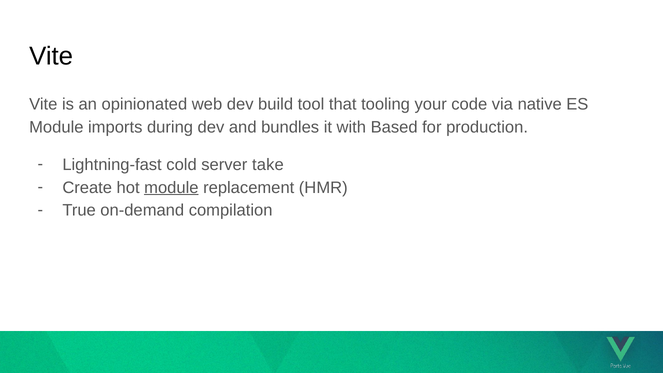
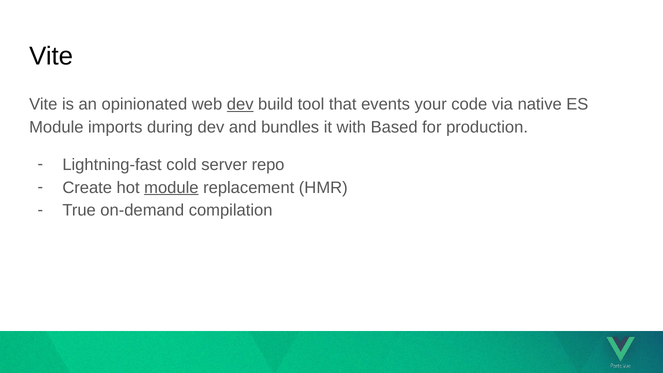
dev at (240, 104) underline: none -> present
tooling: tooling -> events
take: take -> repo
